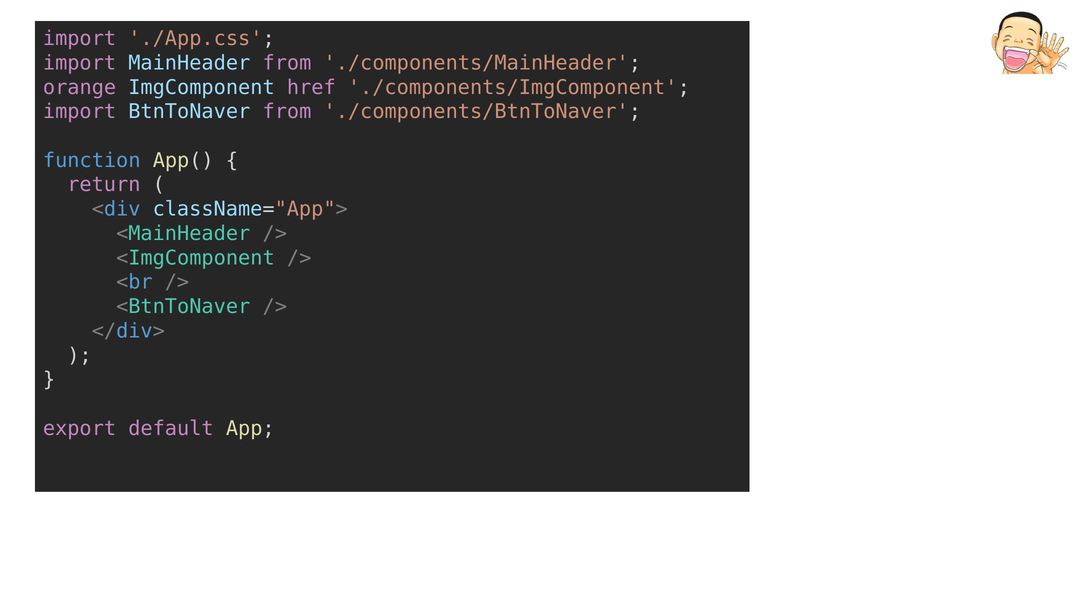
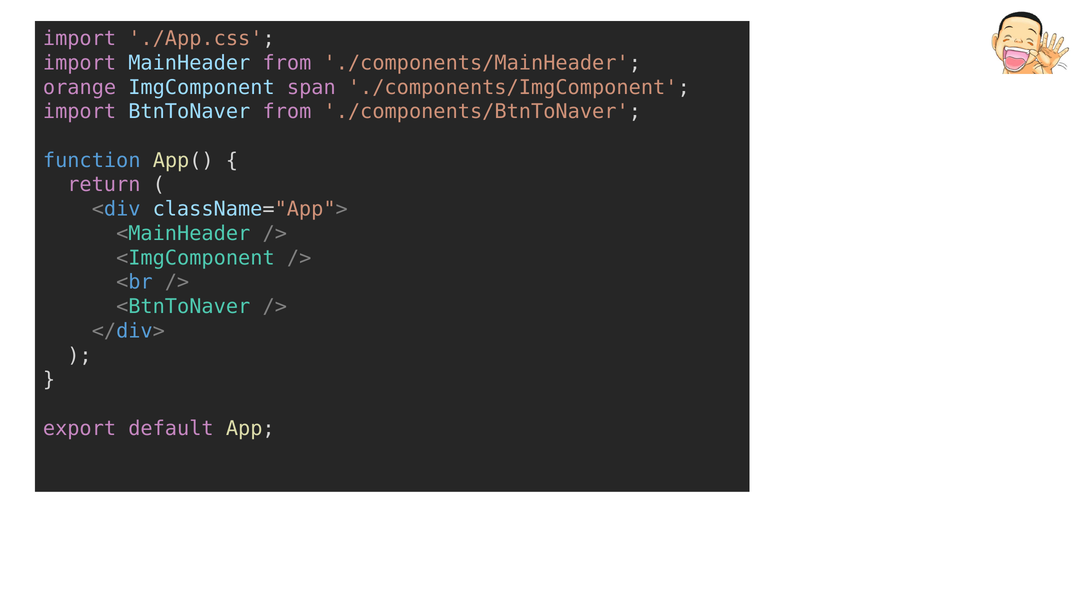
href: href -> span
